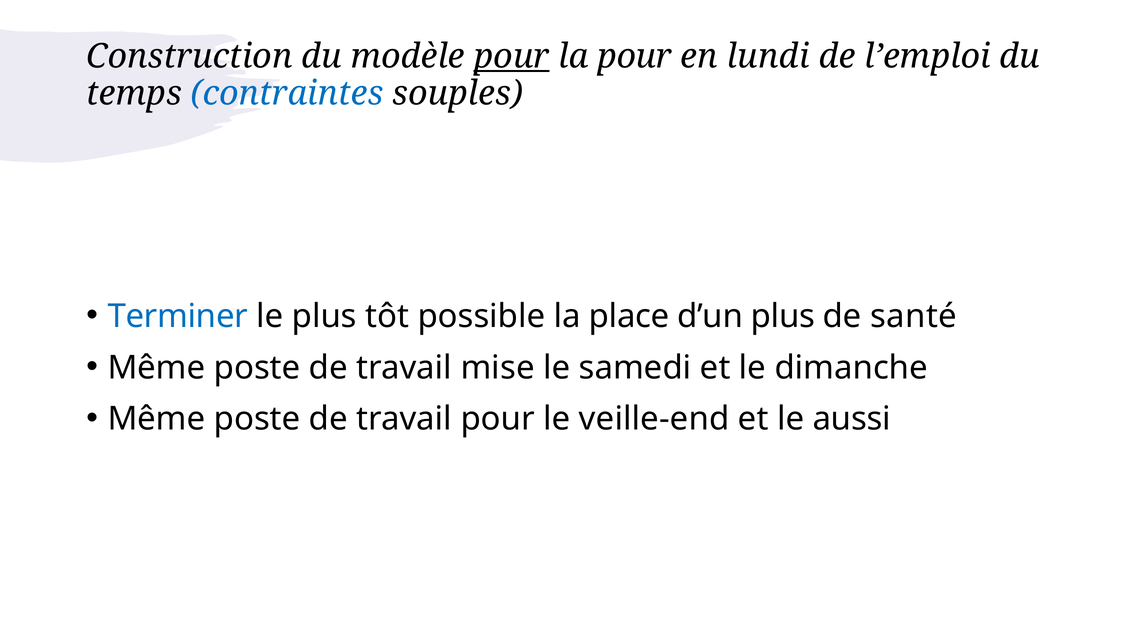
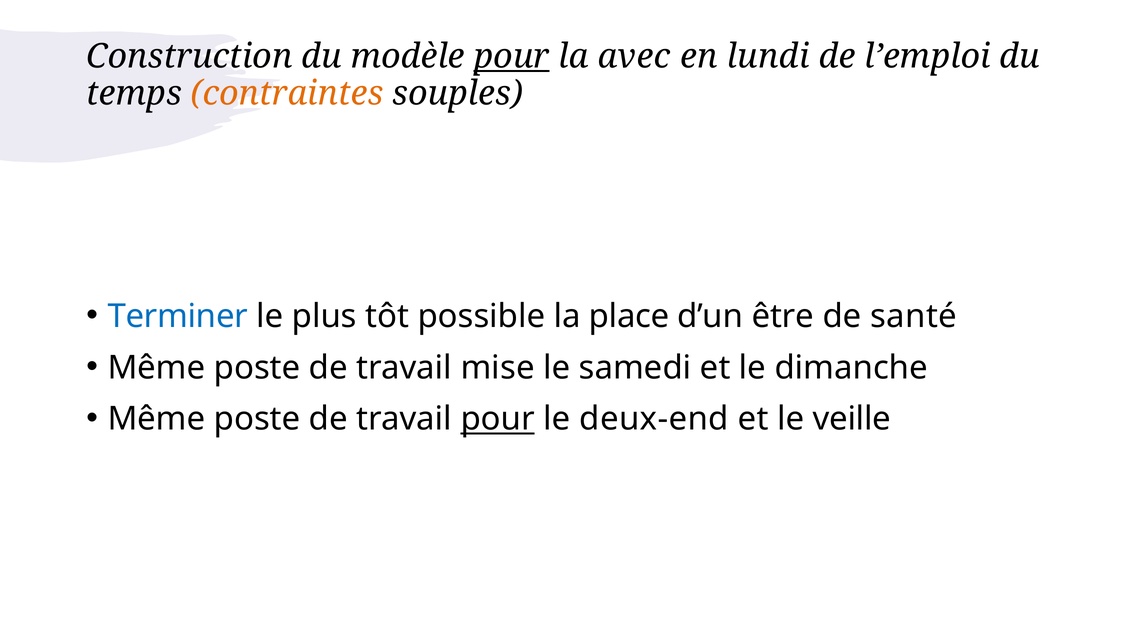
la pour: pour -> avec
contraintes colour: blue -> orange
d’un plus: plus -> être
pour at (498, 419) underline: none -> present
veille-end: veille-end -> deux-end
aussi: aussi -> veille
